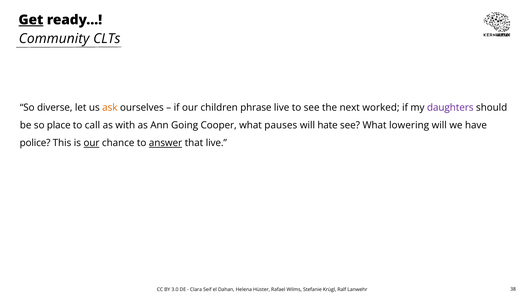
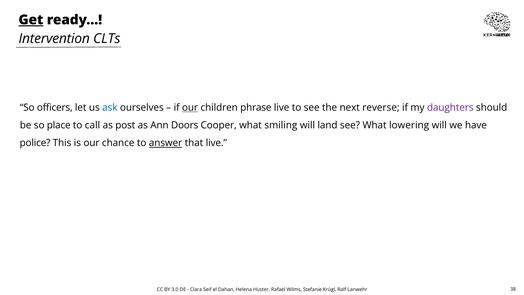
Community: Community -> Intervention
diverse: diverse -> officers
ask colour: orange -> blue
our at (190, 108) underline: none -> present
worked: worked -> reverse
with: with -> post
Going: Going -> Doors
pauses: pauses -> smiling
hate: hate -> land
our at (92, 143) underline: present -> none
